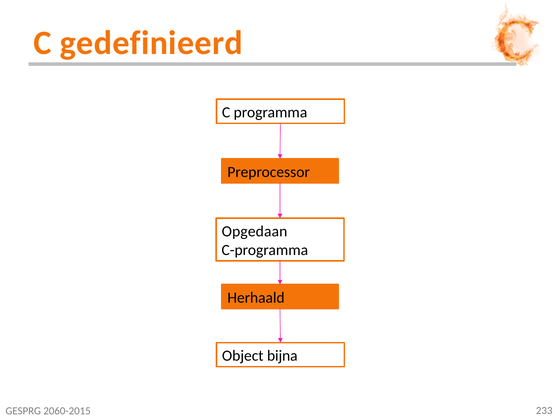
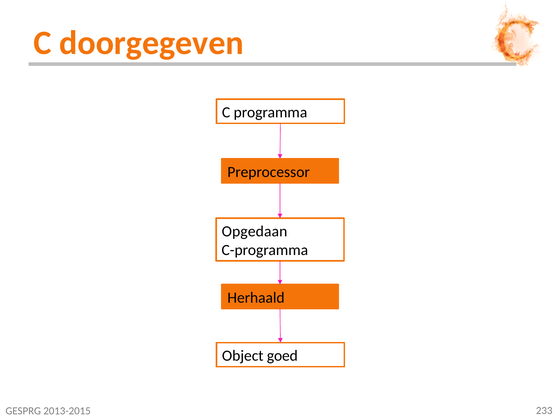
gedefinieerd: gedefinieerd -> doorgegeven
bijna: bijna -> goed
2060-2015: 2060-2015 -> 2013-2015
